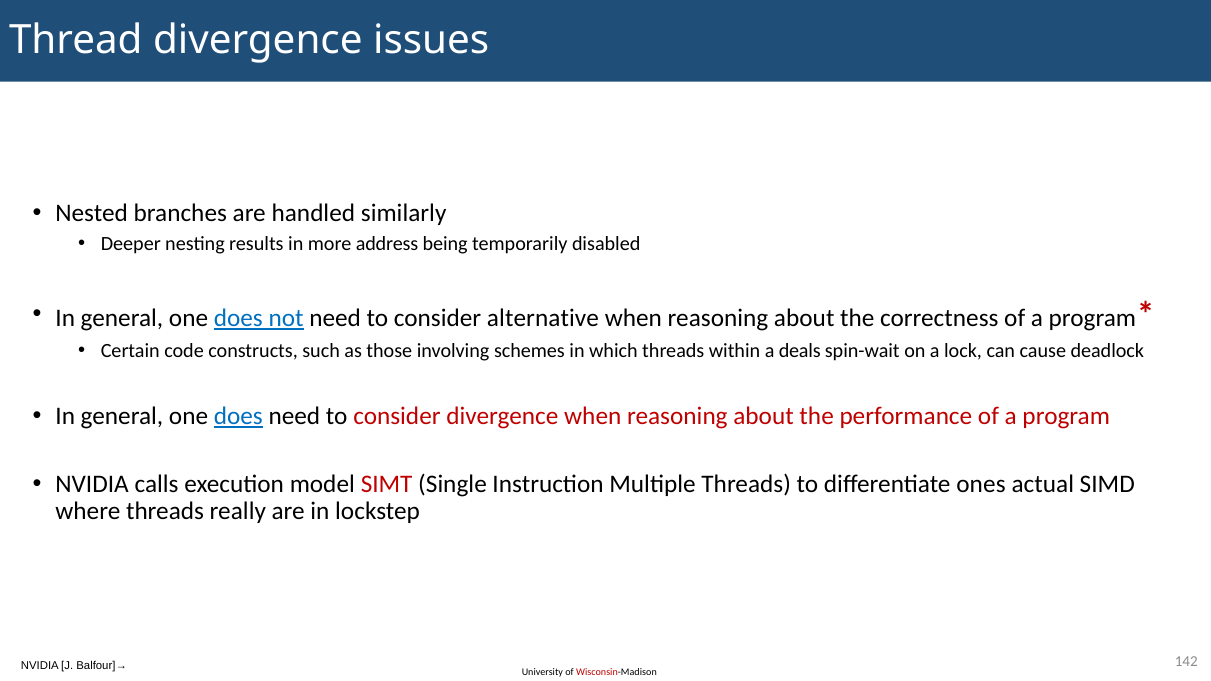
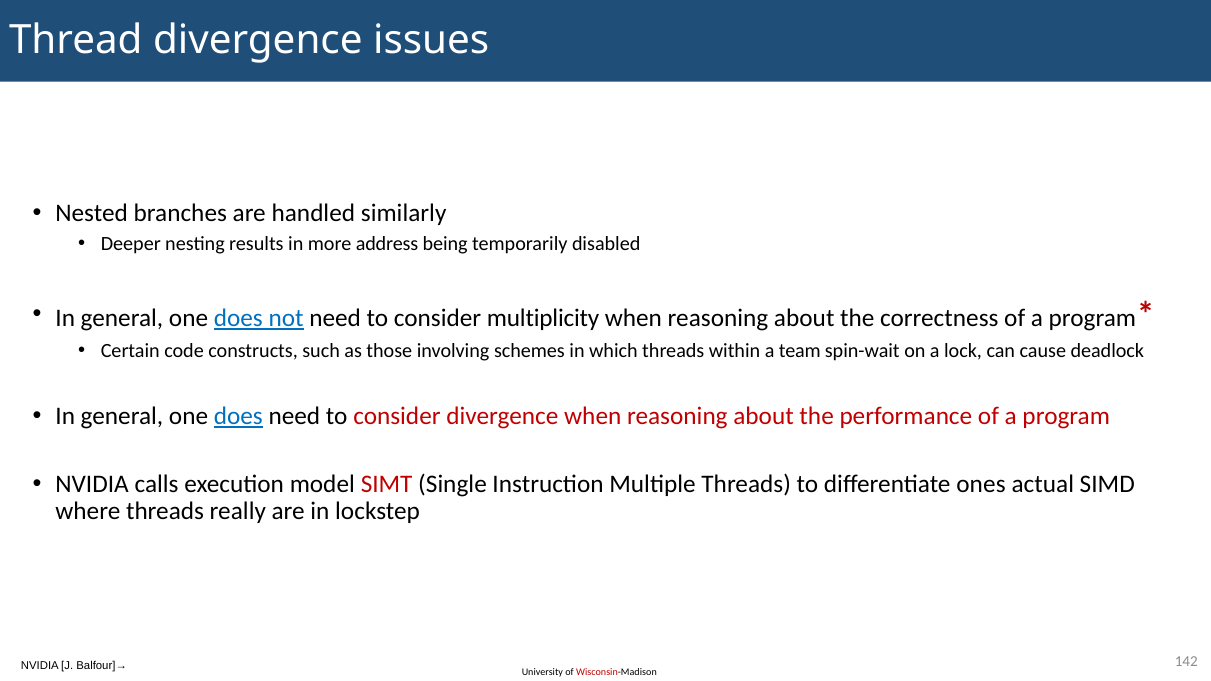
alternative: alternative -> multiplicity
deals: deals -> team
